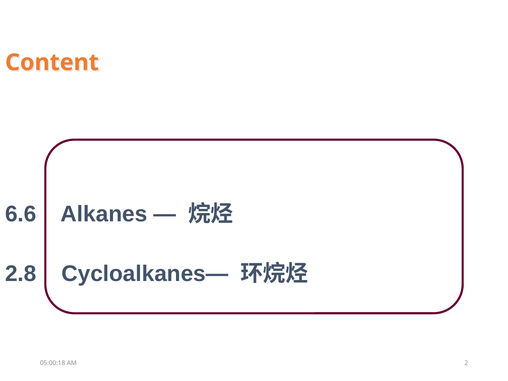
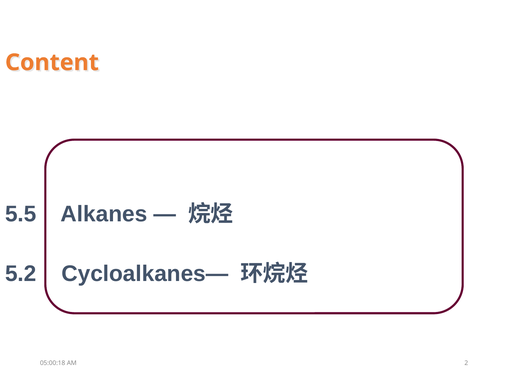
6.6: 6.6 -> 5.5
2.8: 2.8 -> 5.2
